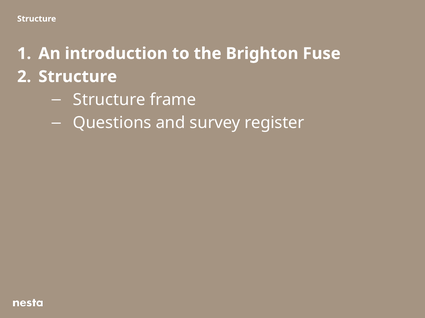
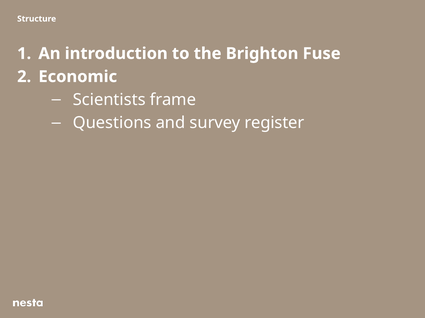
Structure at (78, 77): Structure -> Economic
Structure at (109, 100): Structure -> Scientists
